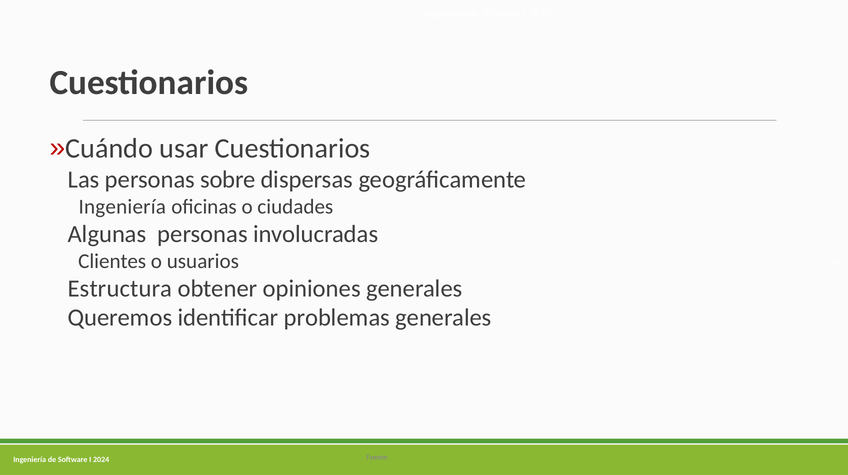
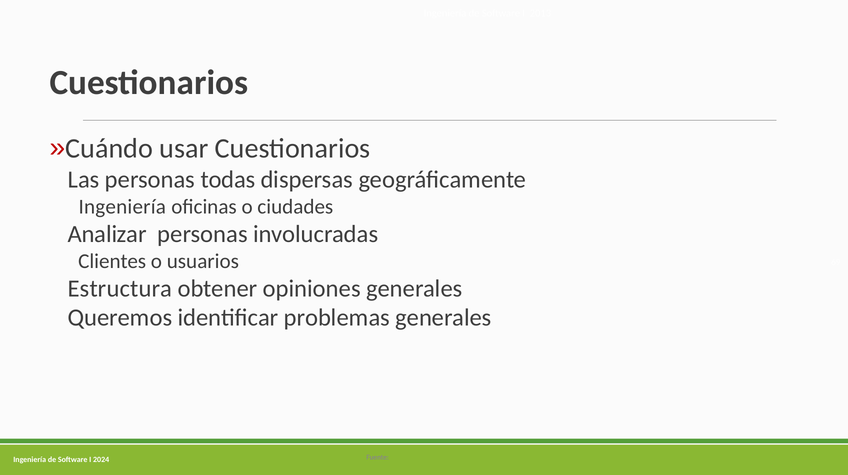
sobre: sobre -> todas
Algunas: Algunas -> Analizar
